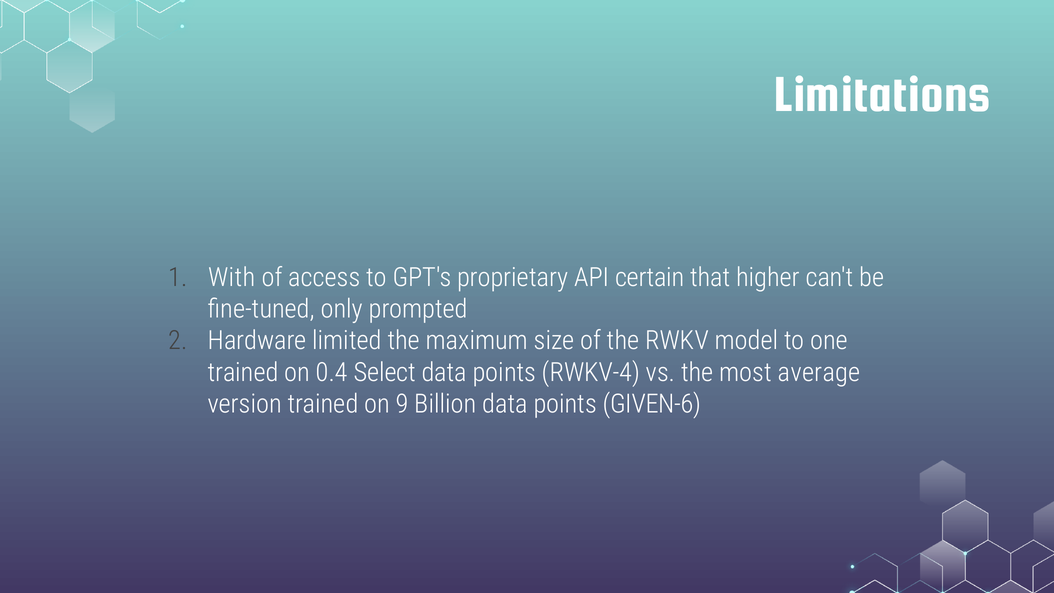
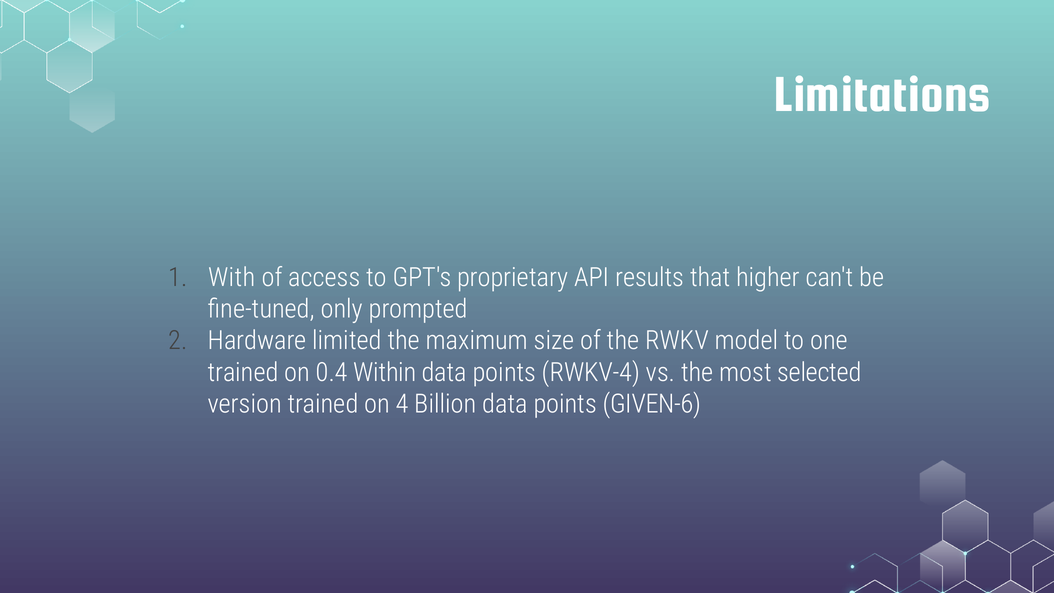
certain: certain -> results
Select: Select -> Within
average: average -> selected
9: 9 -> 4
